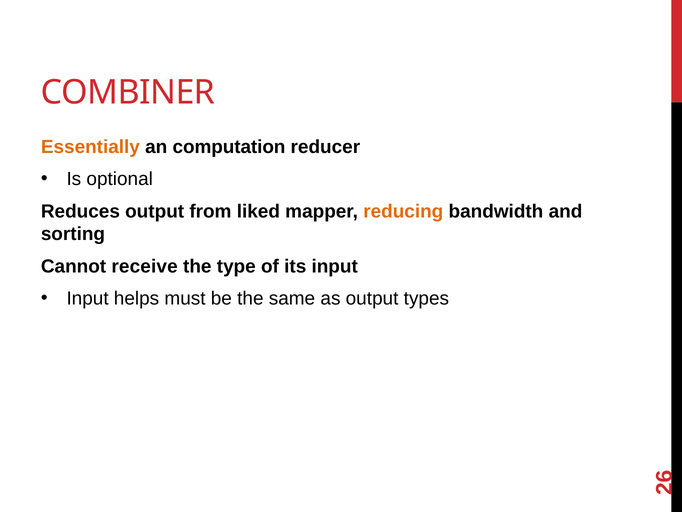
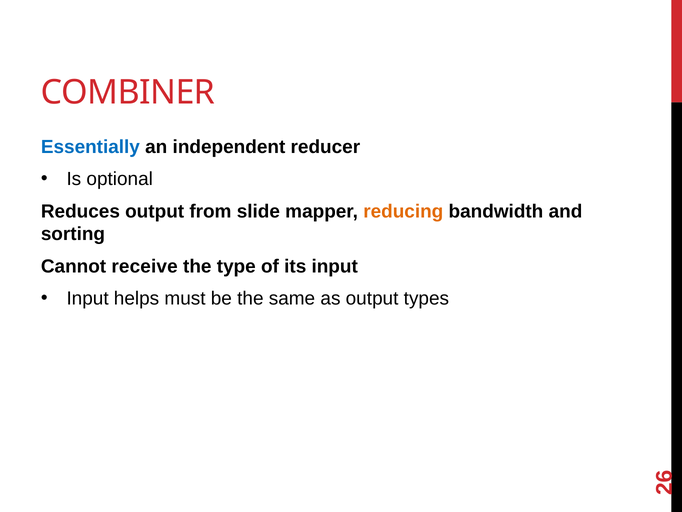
Essentially colour: orange -> blue
computation: computation -> independent
liked: liked -> slide
